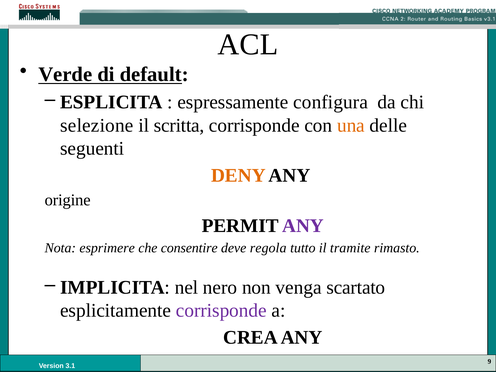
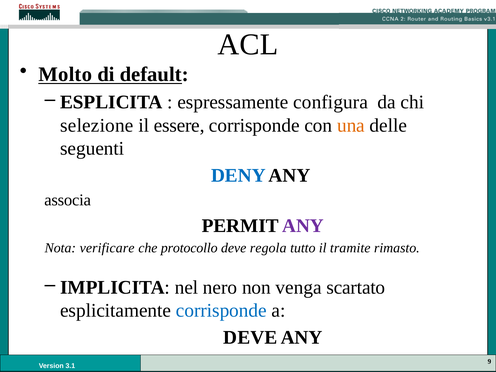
Verde: Verde -> Molto
scritta: scritta -> essere
DENY colour: orange -> blue
origine: origine -> associa
esprimere: esprimere -> verificare
consentire: consentire -> protocollo
corrisponde at (221, 311) colour: purple -> blue
CREA at (250, 338): CREA -> DEVE
